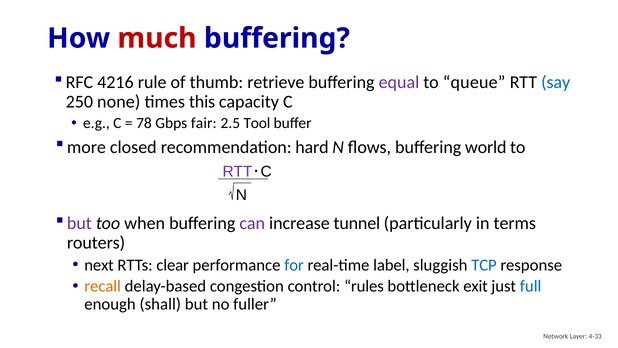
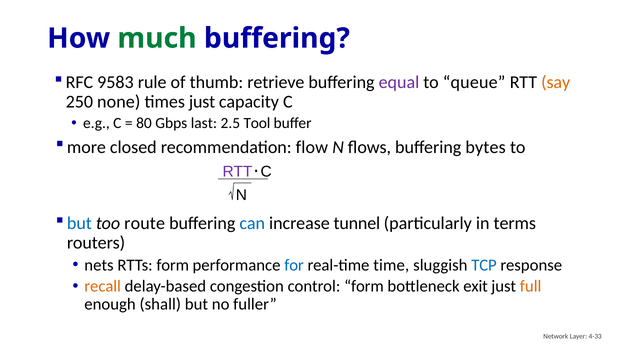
much colour: red -> green
4216: 4216 -> 9583
say colour: blue -> orange
times this: this -> just
78: 78 -> 80
fair: fair -> last
hard: hard -> flow
world: world -> bytes
but at (79, 223) colour: purple -> blue
when: when -> route
can colour: purple -> blue
next: next -> nets
RTTs clear: clear -> form
label: label -> time
control rules: rules -> form
full colour: blue -> orange
